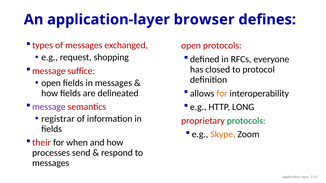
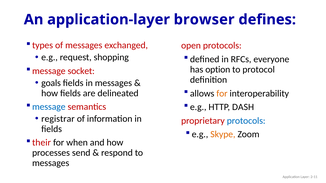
closed: closed -> option
suffice: suffice -> socket
open at (51, 83): open -> goals
message at (49, 107) colour: purple -> blue
LONG: LONG -> DASH
protocols at (246, 121) colour: green -> blue
